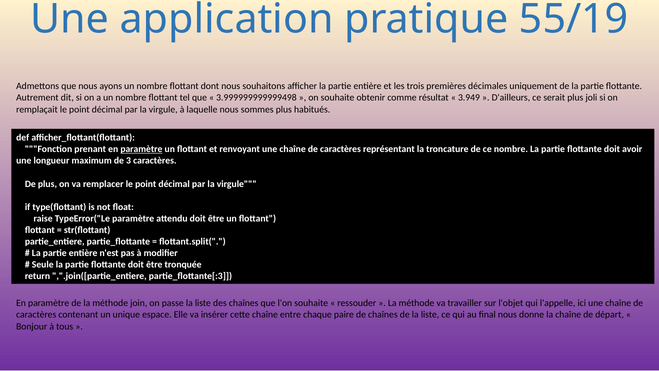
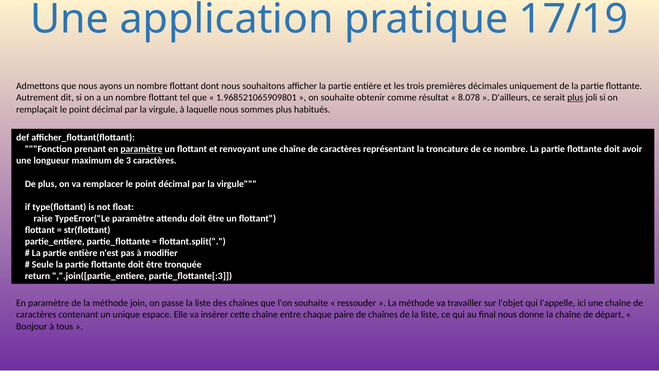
55/19: 55/19 -> 17/19
3.999999999999498: 3.999999999999498 -> 1.968521065909801
3.949: 3.949 -> 8.078
plus at (575, 98) underline: none -> present
